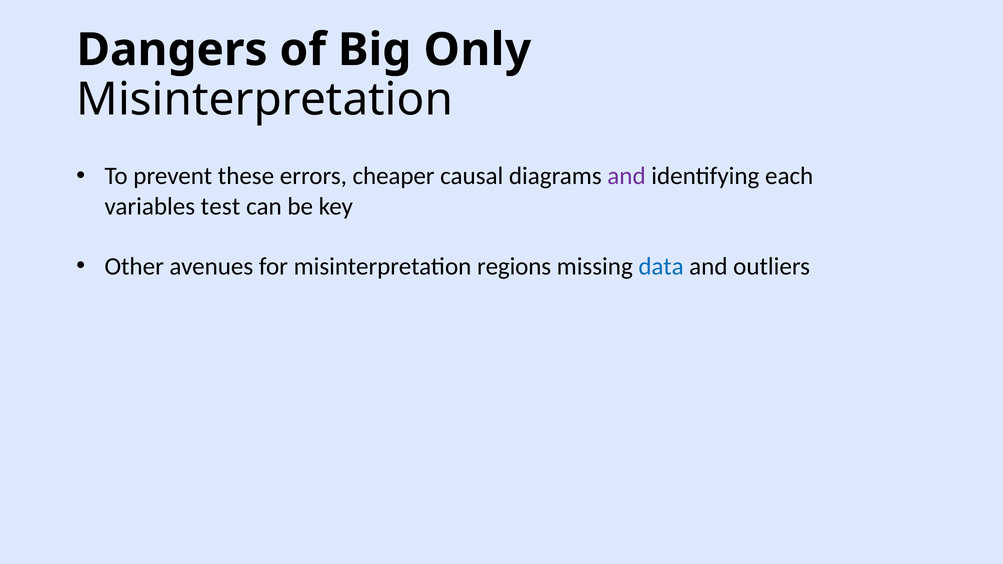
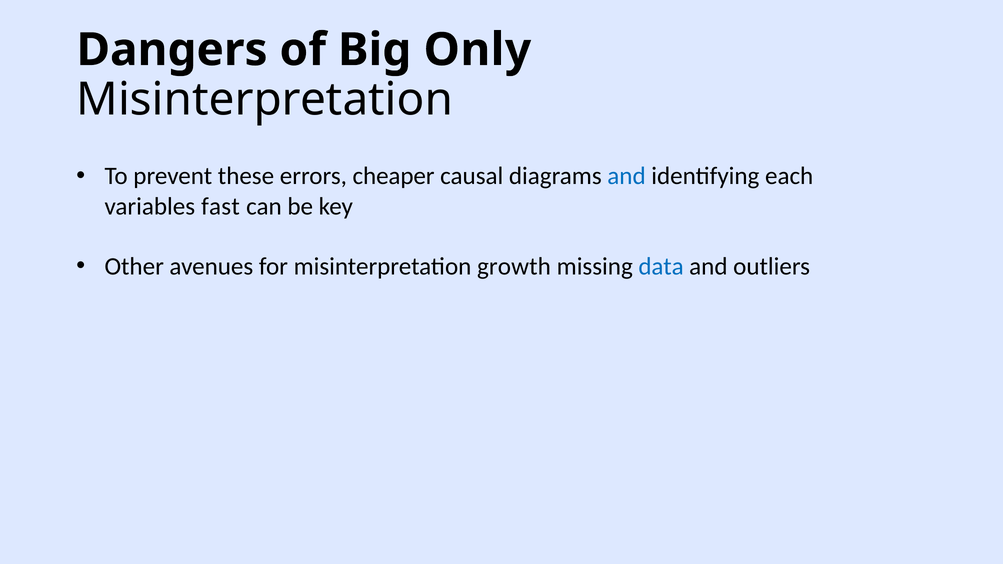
and at (627, 176) colour: purple -> blue
test: test -> fast
regions: regions -> growth
